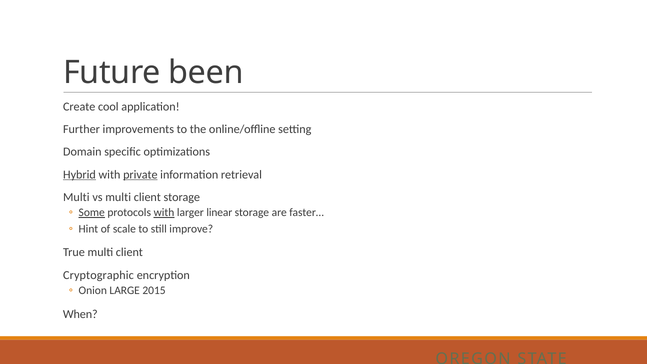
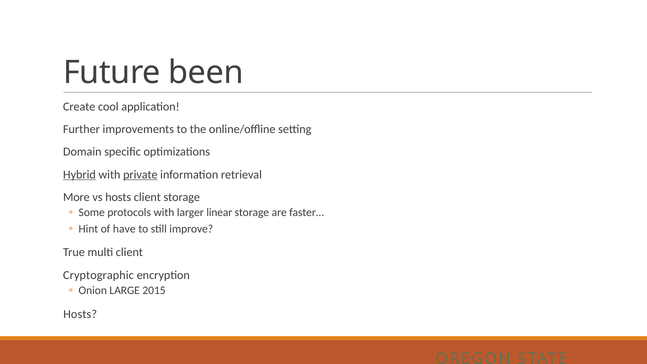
Multi at (76, 197): Multi -> More
vs multi: multi -> hosts
Some underline: present -> none
with at (164, 212) underline: present -> none
scale: scale -> have
When at (80, 314): When -> Hosts
